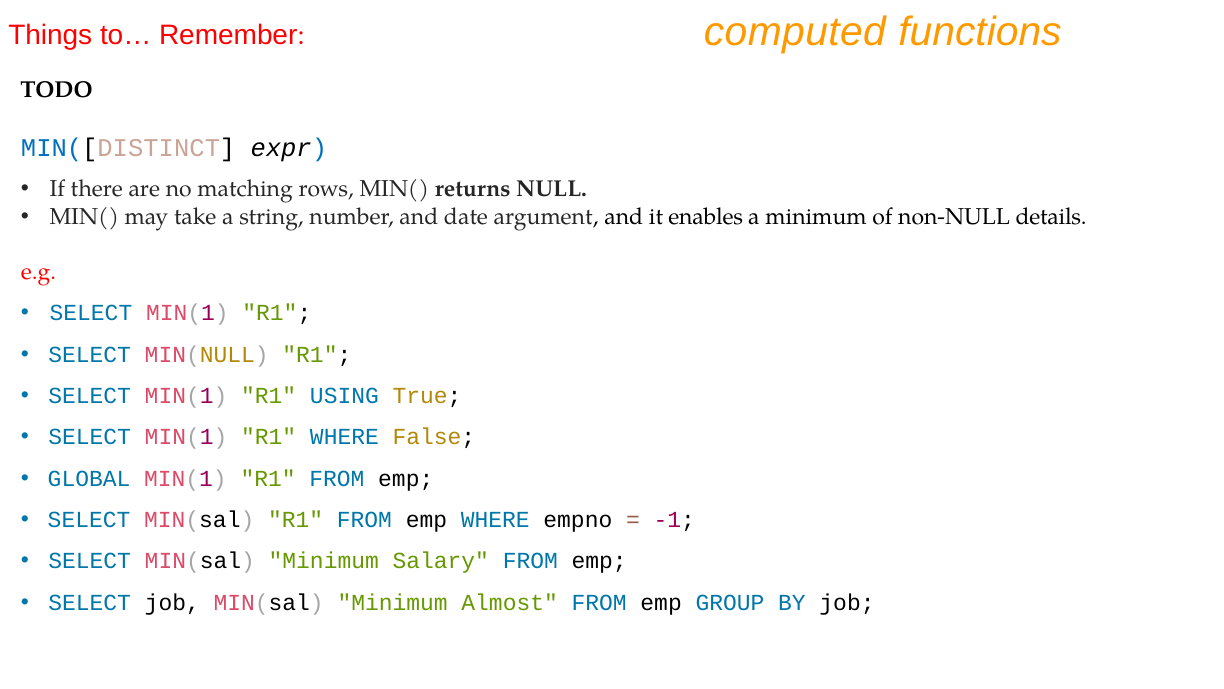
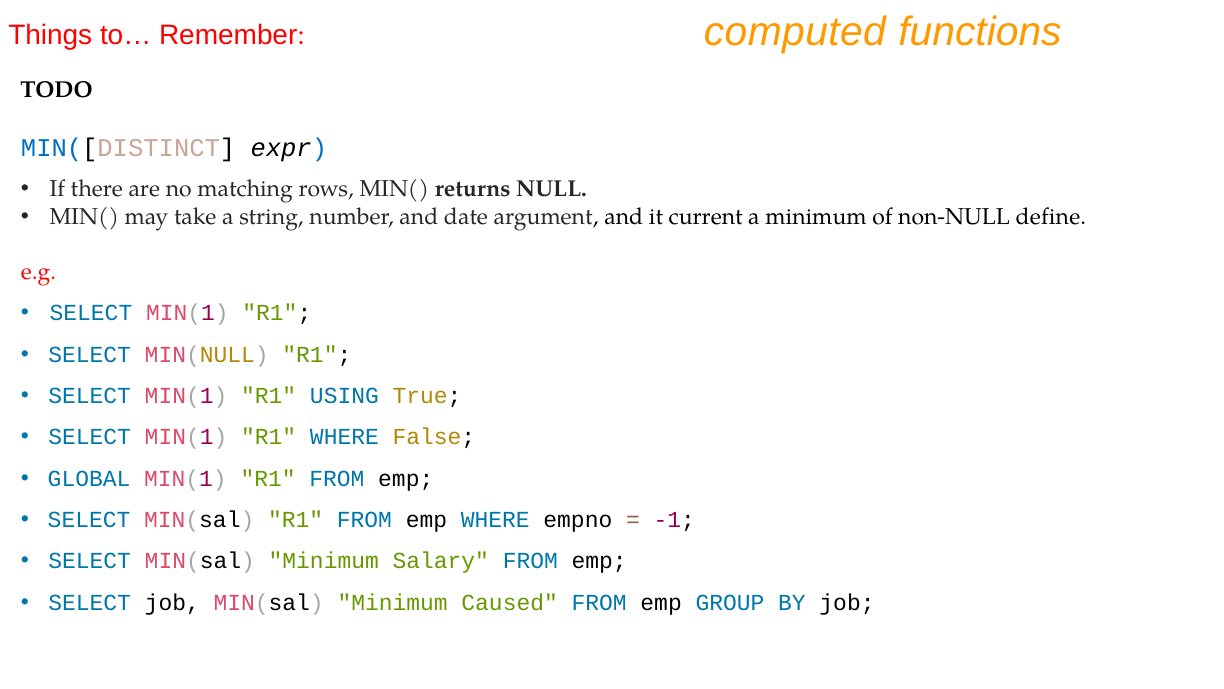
enables: enables -> current
details: details -> define
Almost: Almost -> Caused
